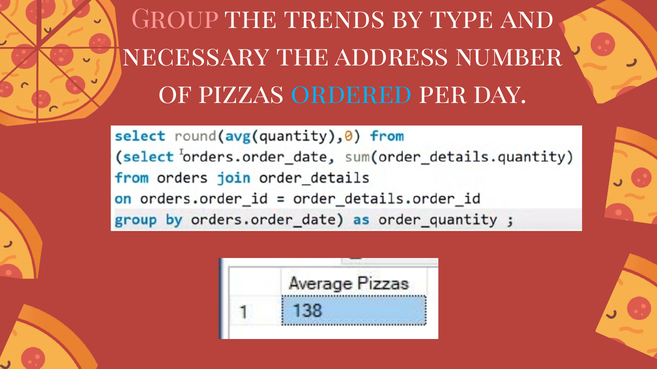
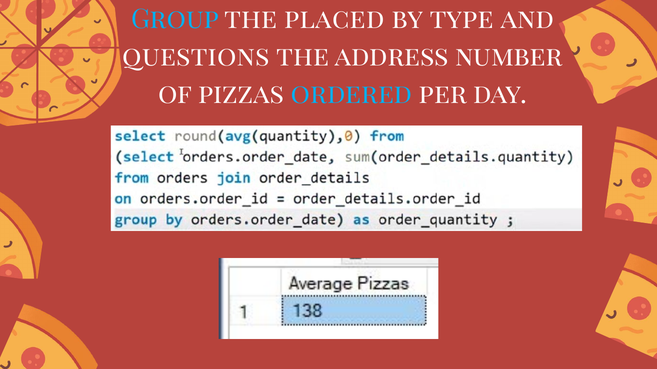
Group colour: pink -> light blue
trends: trends -> placed
necessary: necessary -> questions
